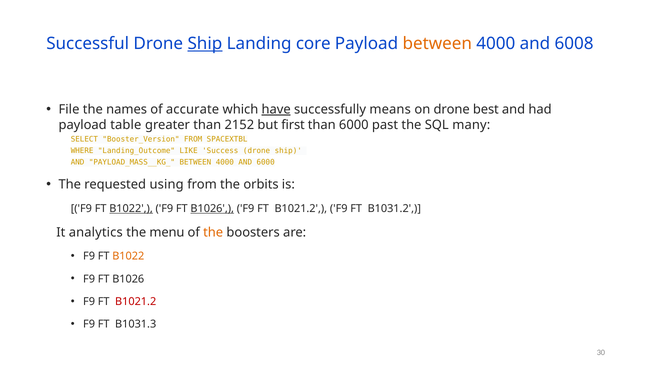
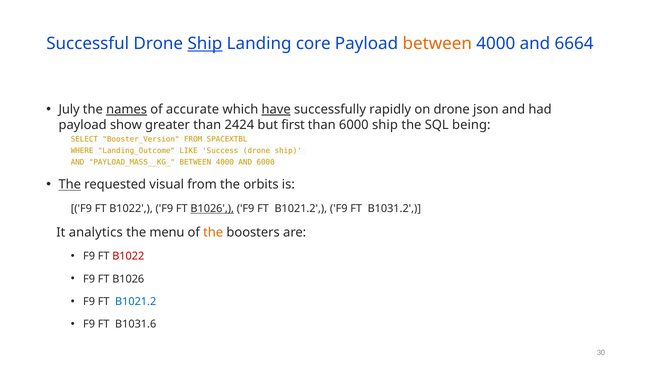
6008: 6008 -> 6664
File: File -> July
names underline: none -> present
means: means -> rapidly
best: best -> json
table: table -> show
2152: 2152 -> 2424
6000 past: past -> ship
many: many -> being
The at (70, 184) underline: none -> present
using: using -> visual
B1022 at (131, 208) underline: present -> none
B1022 at (128, 256) colour: orange -> red
B1021.2 at (136, 301) colour: red -> blue
B1031.3: B1031.3 -> B1031.6
